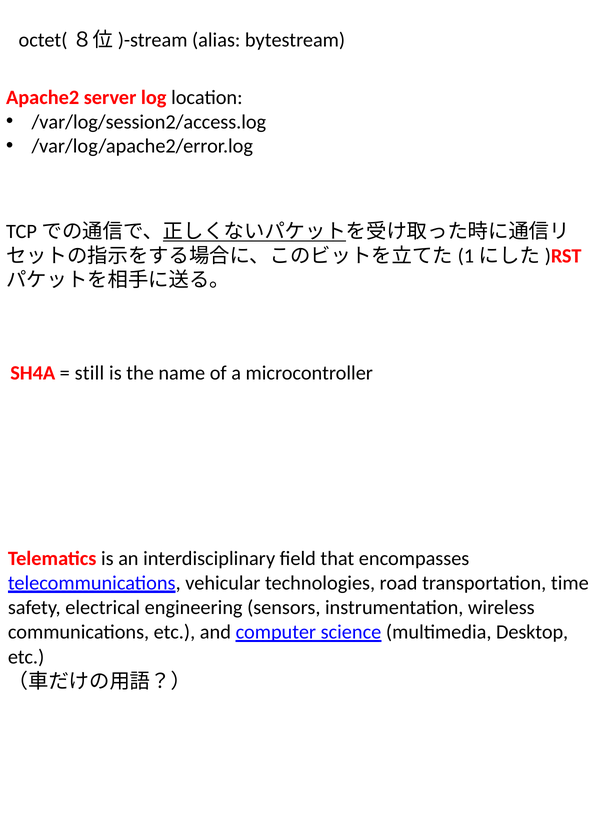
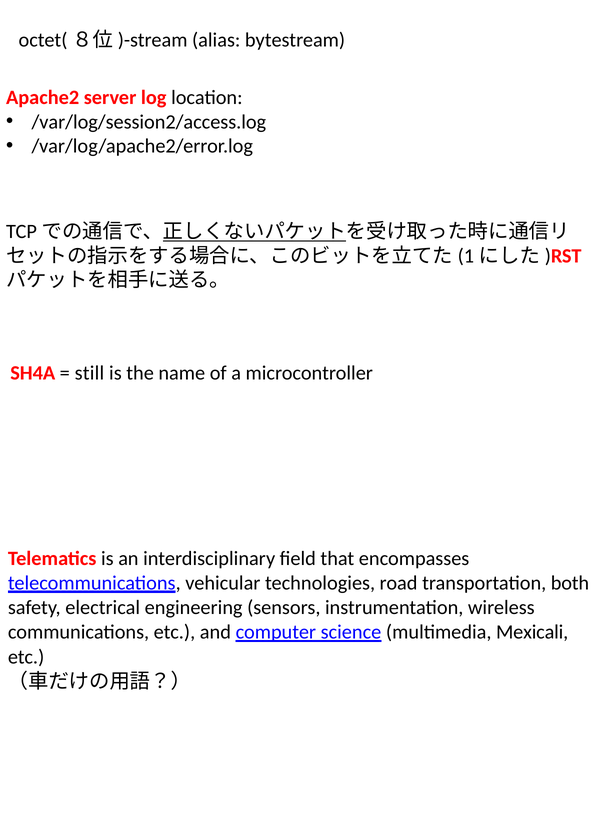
time: time -> both
Desktop: Desktop -> Mexicali
